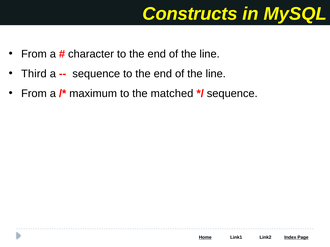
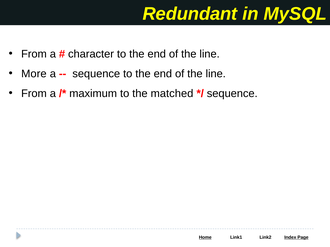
Constructs: Constructs -> Redundant
Third: Third -> More
